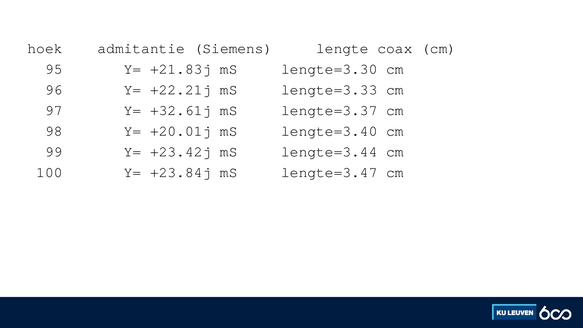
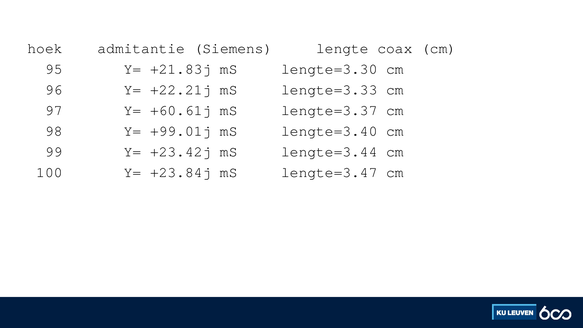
+32.61j: +32.61j -> +60.61j
+20.01j: +20.01j -> +99.01j
